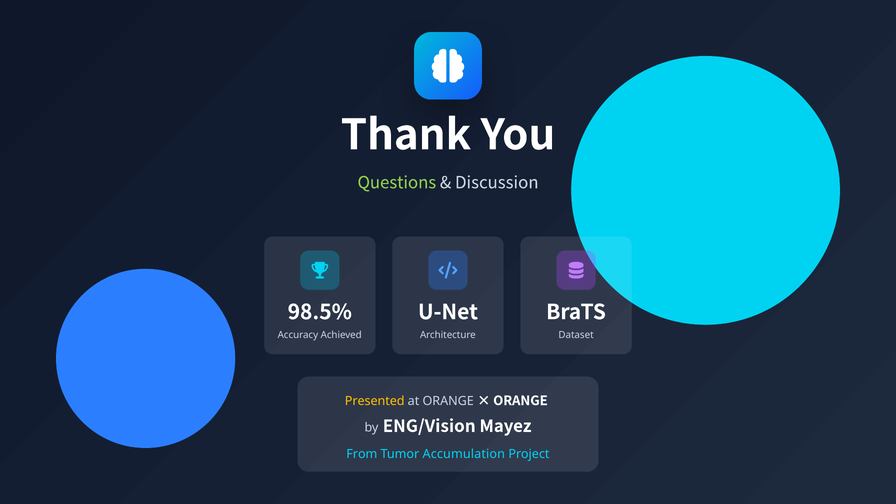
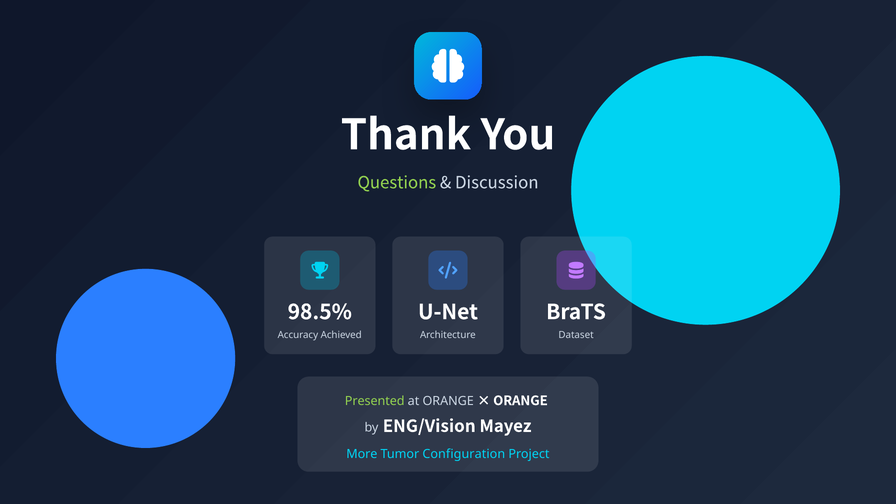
Presented colour: yellow -> light green
From: From -> More
Accumulation: Accumulation -> Configuration
